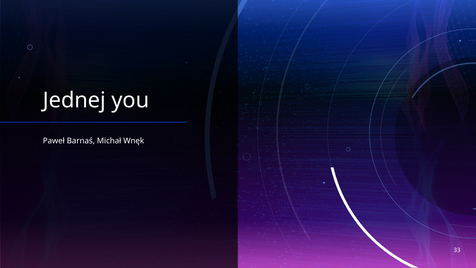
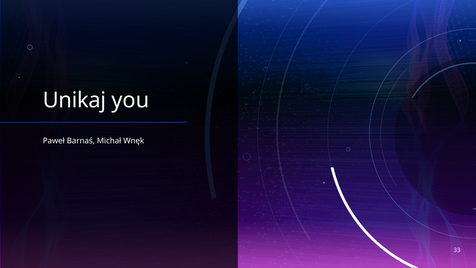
Jednej: Jednej -> Unikaj
